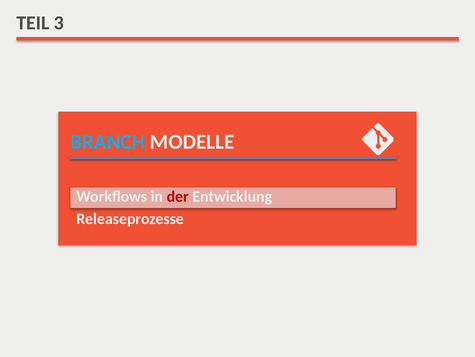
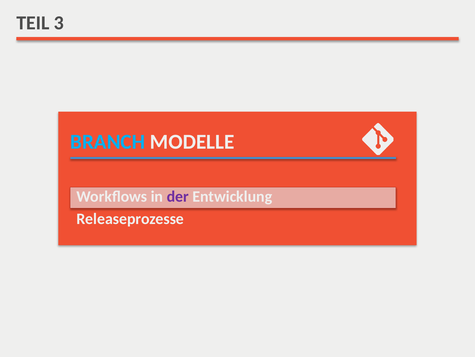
der colour: red -> purple
